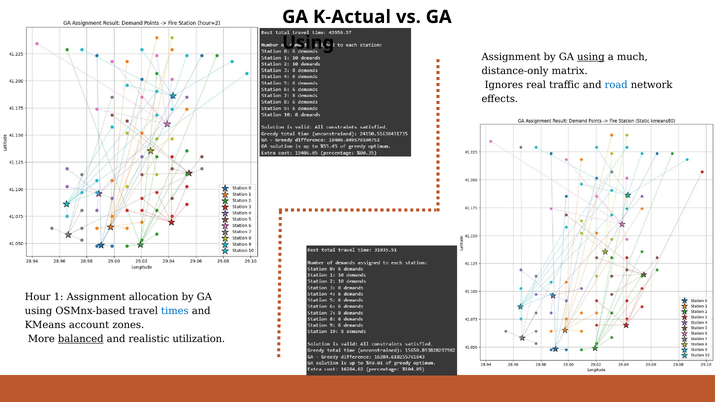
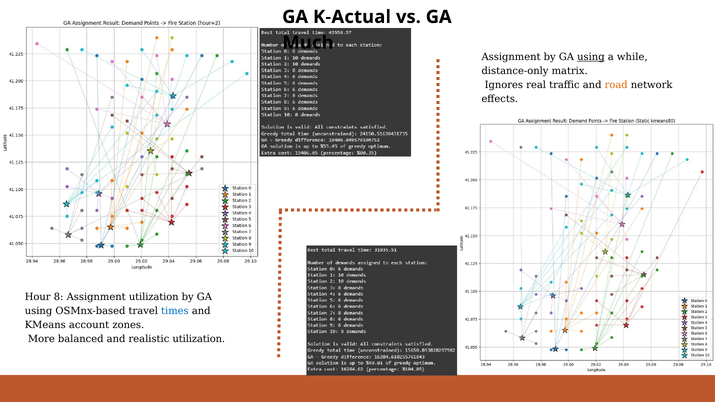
Using at (308, 43): Using -> Much
much: much -> while
road colour: blue -> orange
1: 1 -> 8
Assignment allocation: allocation -> utilization
balanced underline: present -> none
